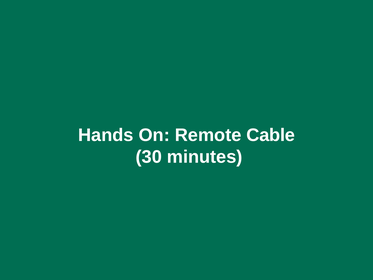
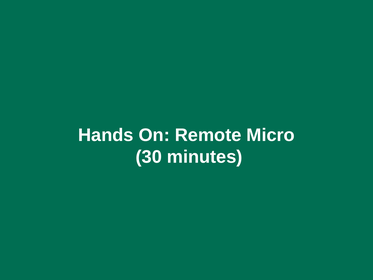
Cable: Cable -> Micro
